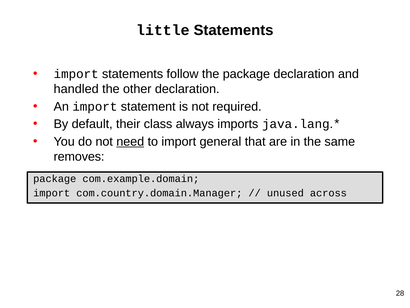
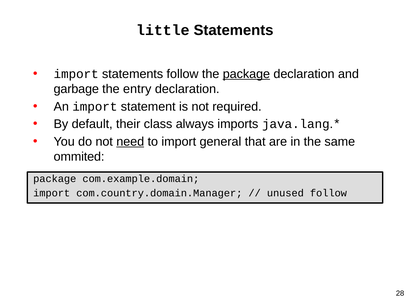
package at (246, 74) underline: none -> present
handled: handled -> garbage
other: other -> entry
removes: removes -> ommited
unused across: across -> follow
